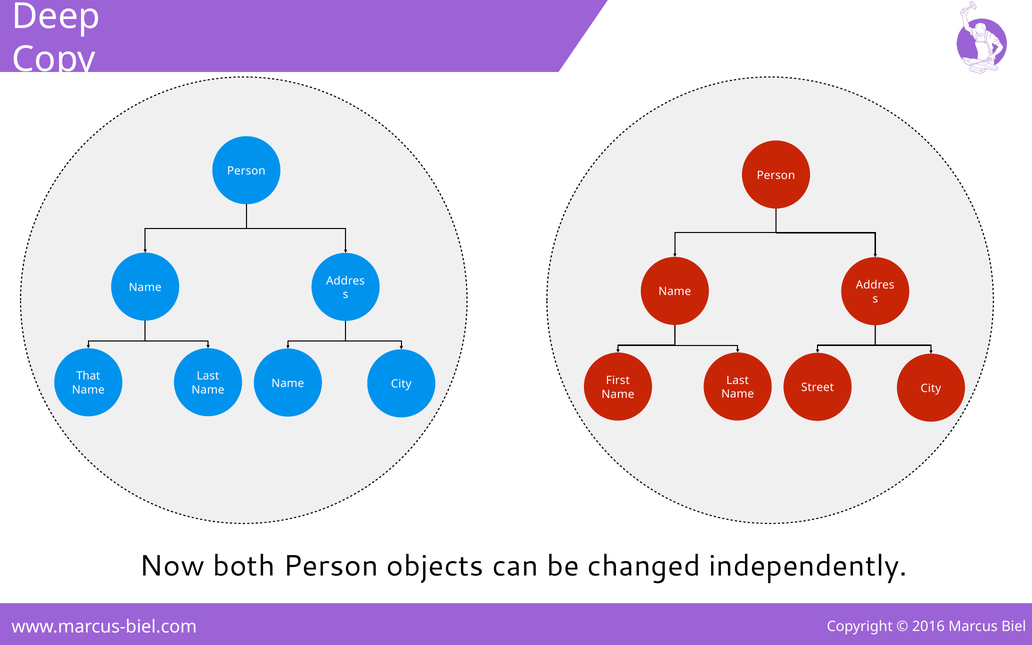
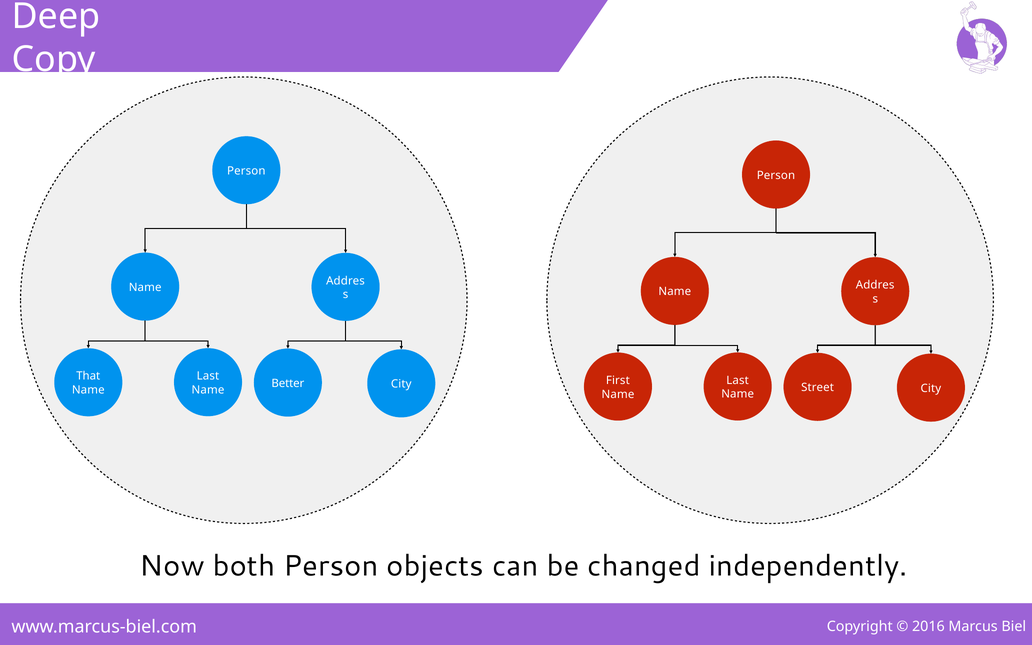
Name at (288, 383): Name -> Better
